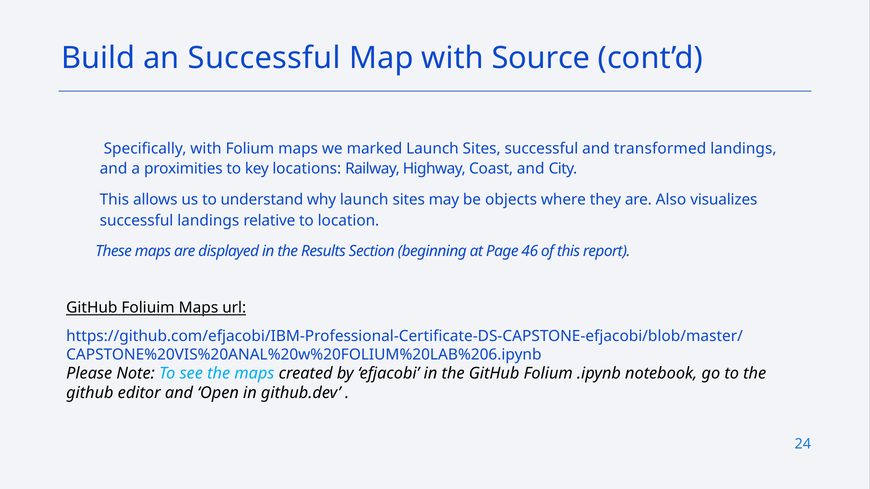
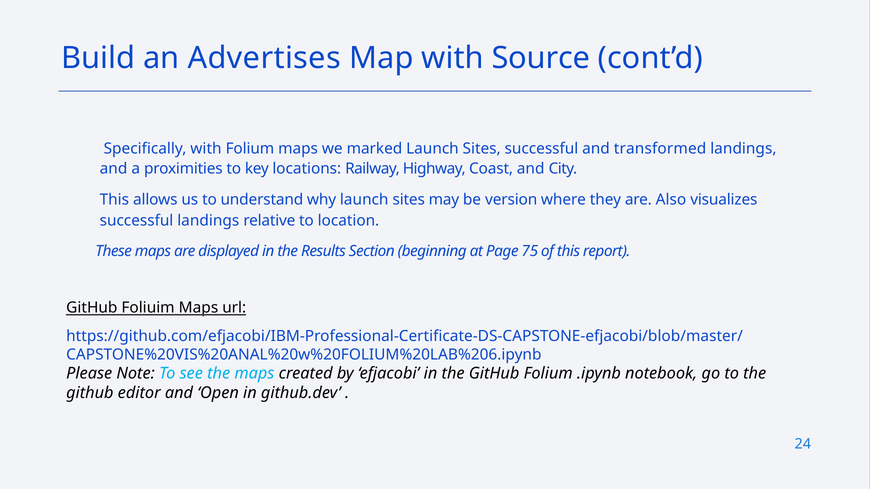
an Successful: Successful -> Advertises
objects: objects -> version
46: 46 -> 75
